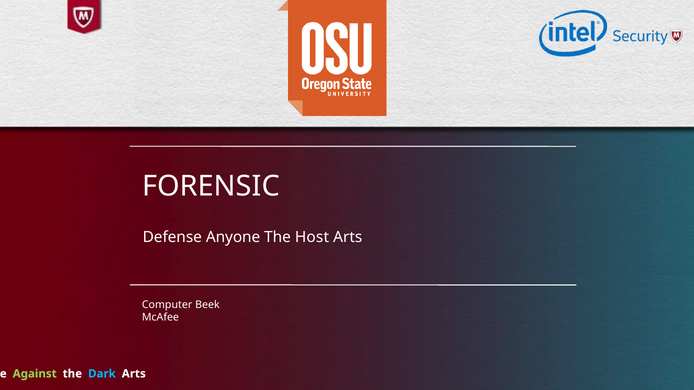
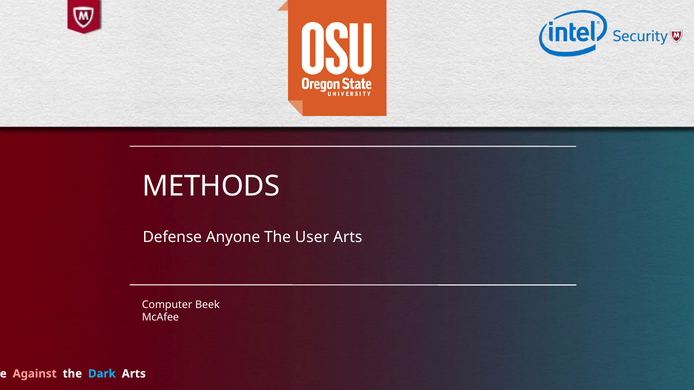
FORENSIC: FORENSIC -> METHODS
Host: Host -> User
Against colour: light green -> pink
